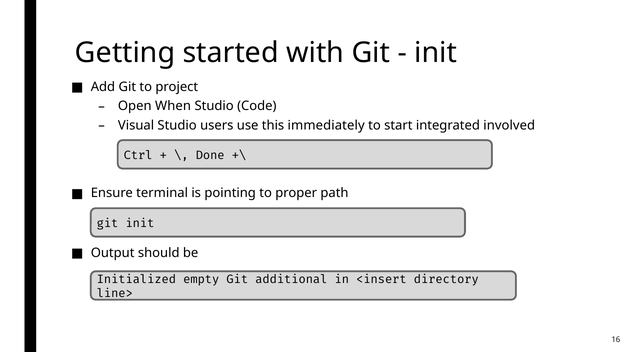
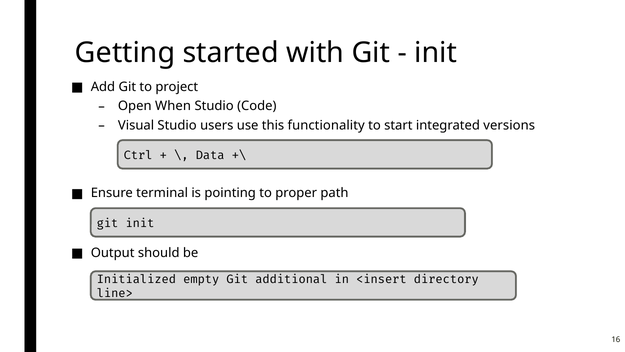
immediately: immediately -> functionality
involved: involved -> versions
Done: Done -> Data
